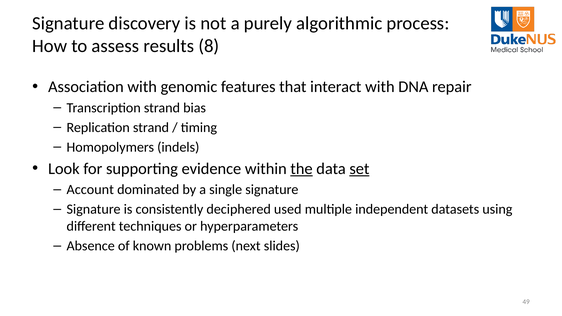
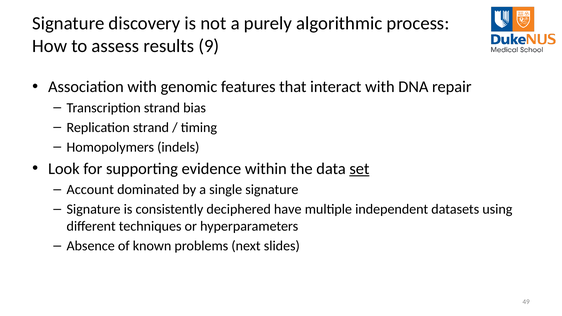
8: 8 -> 9
the underline: present -> none
used: used -> have
